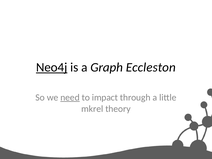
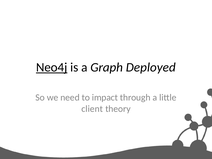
Eccleston: Eccleston -> Deployed
need underline: present -> none
mkrel: mkrel -> client
